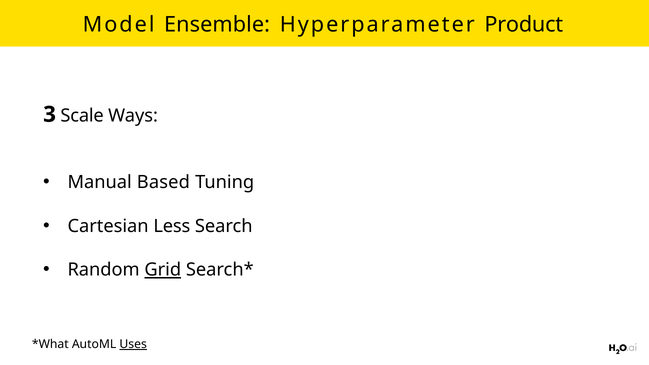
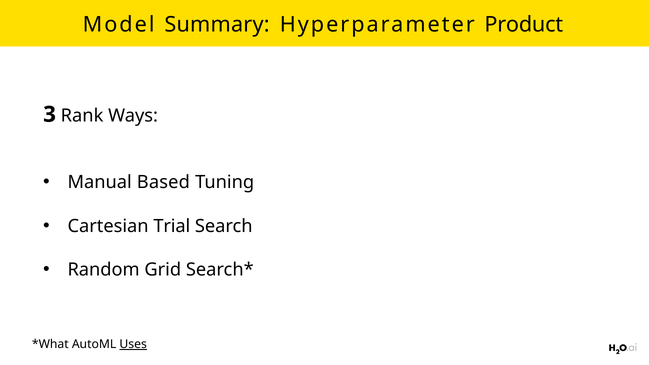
Ensemble: Ensemble -> Summary
Scale: Scale -> Rank
Less: Less -> Trial
Grid underline: present -> none
